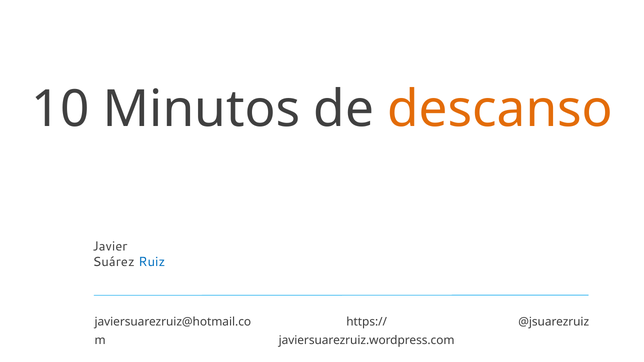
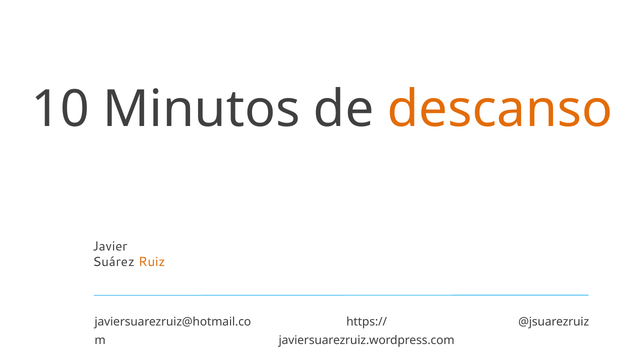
Ruiz colour: blue -> orange
